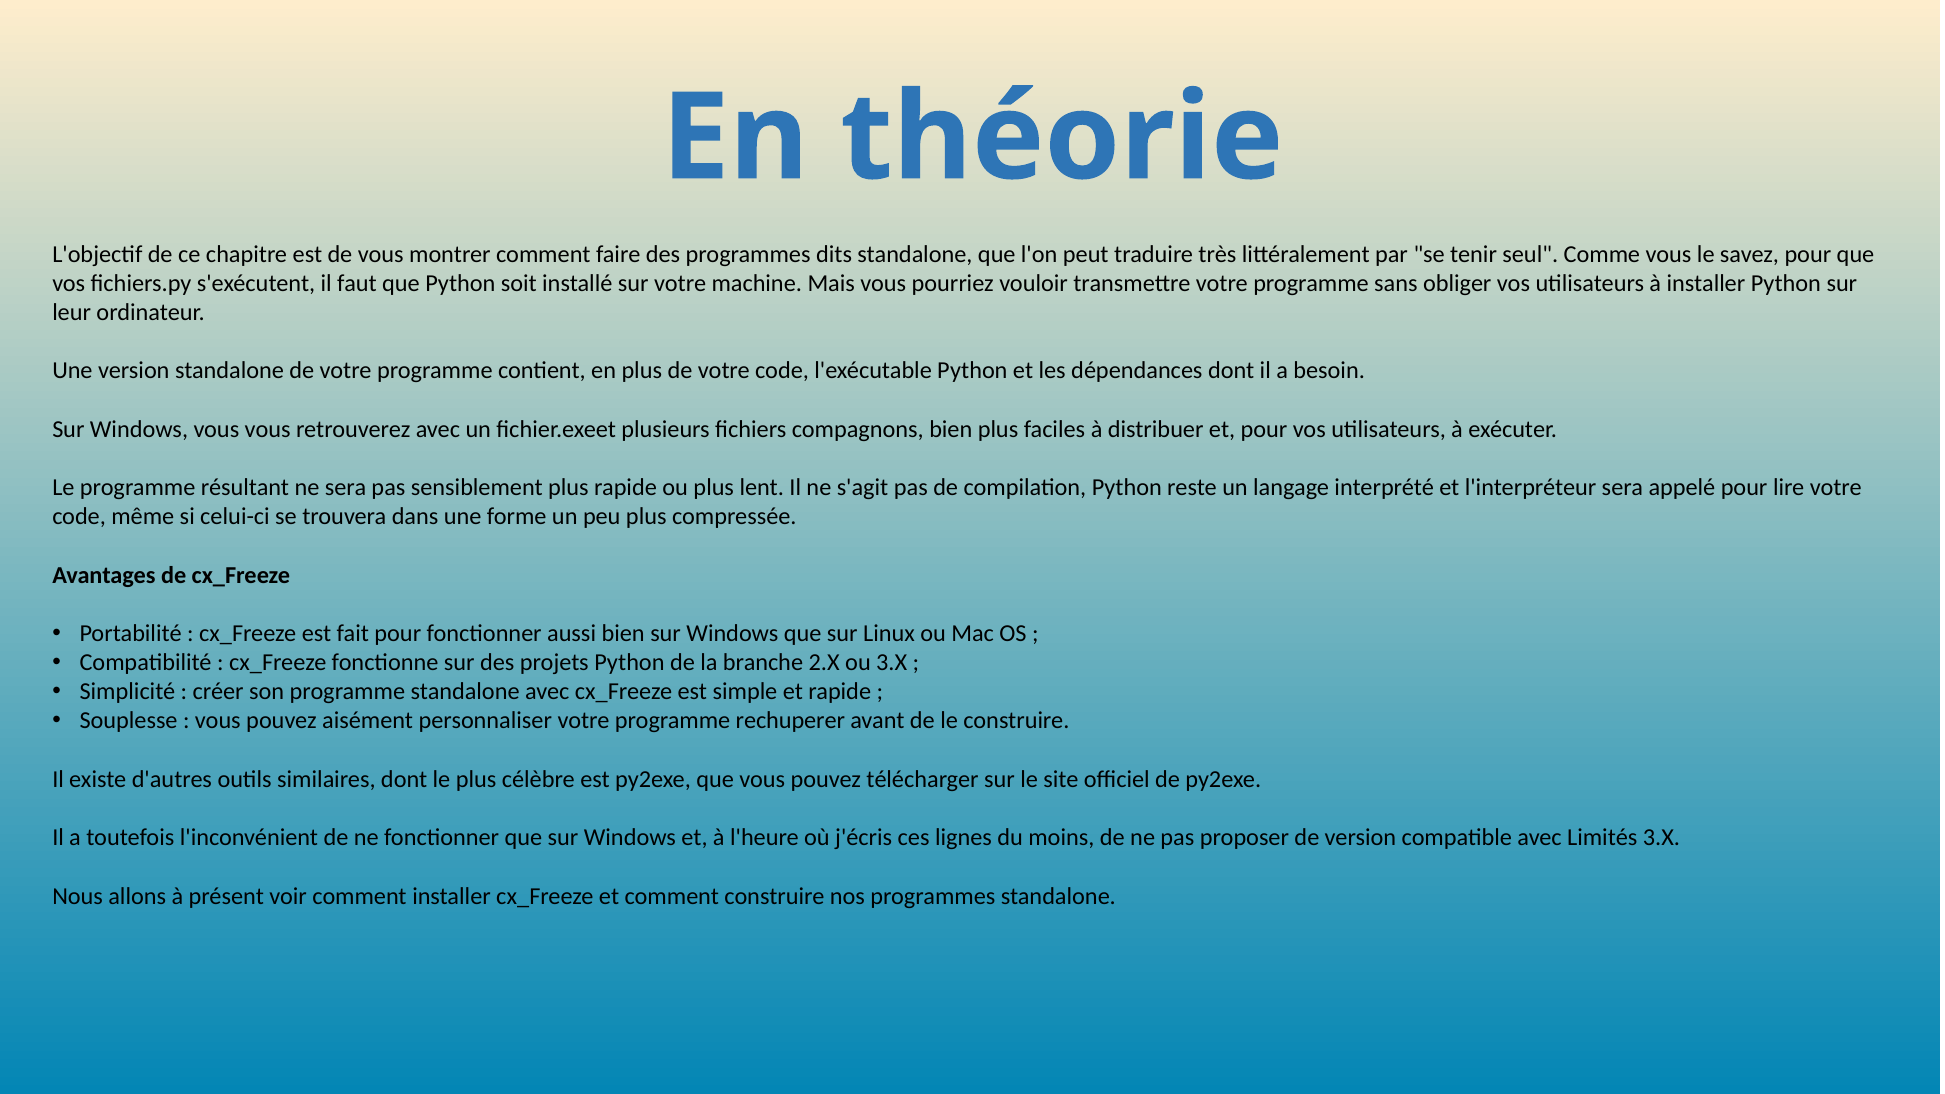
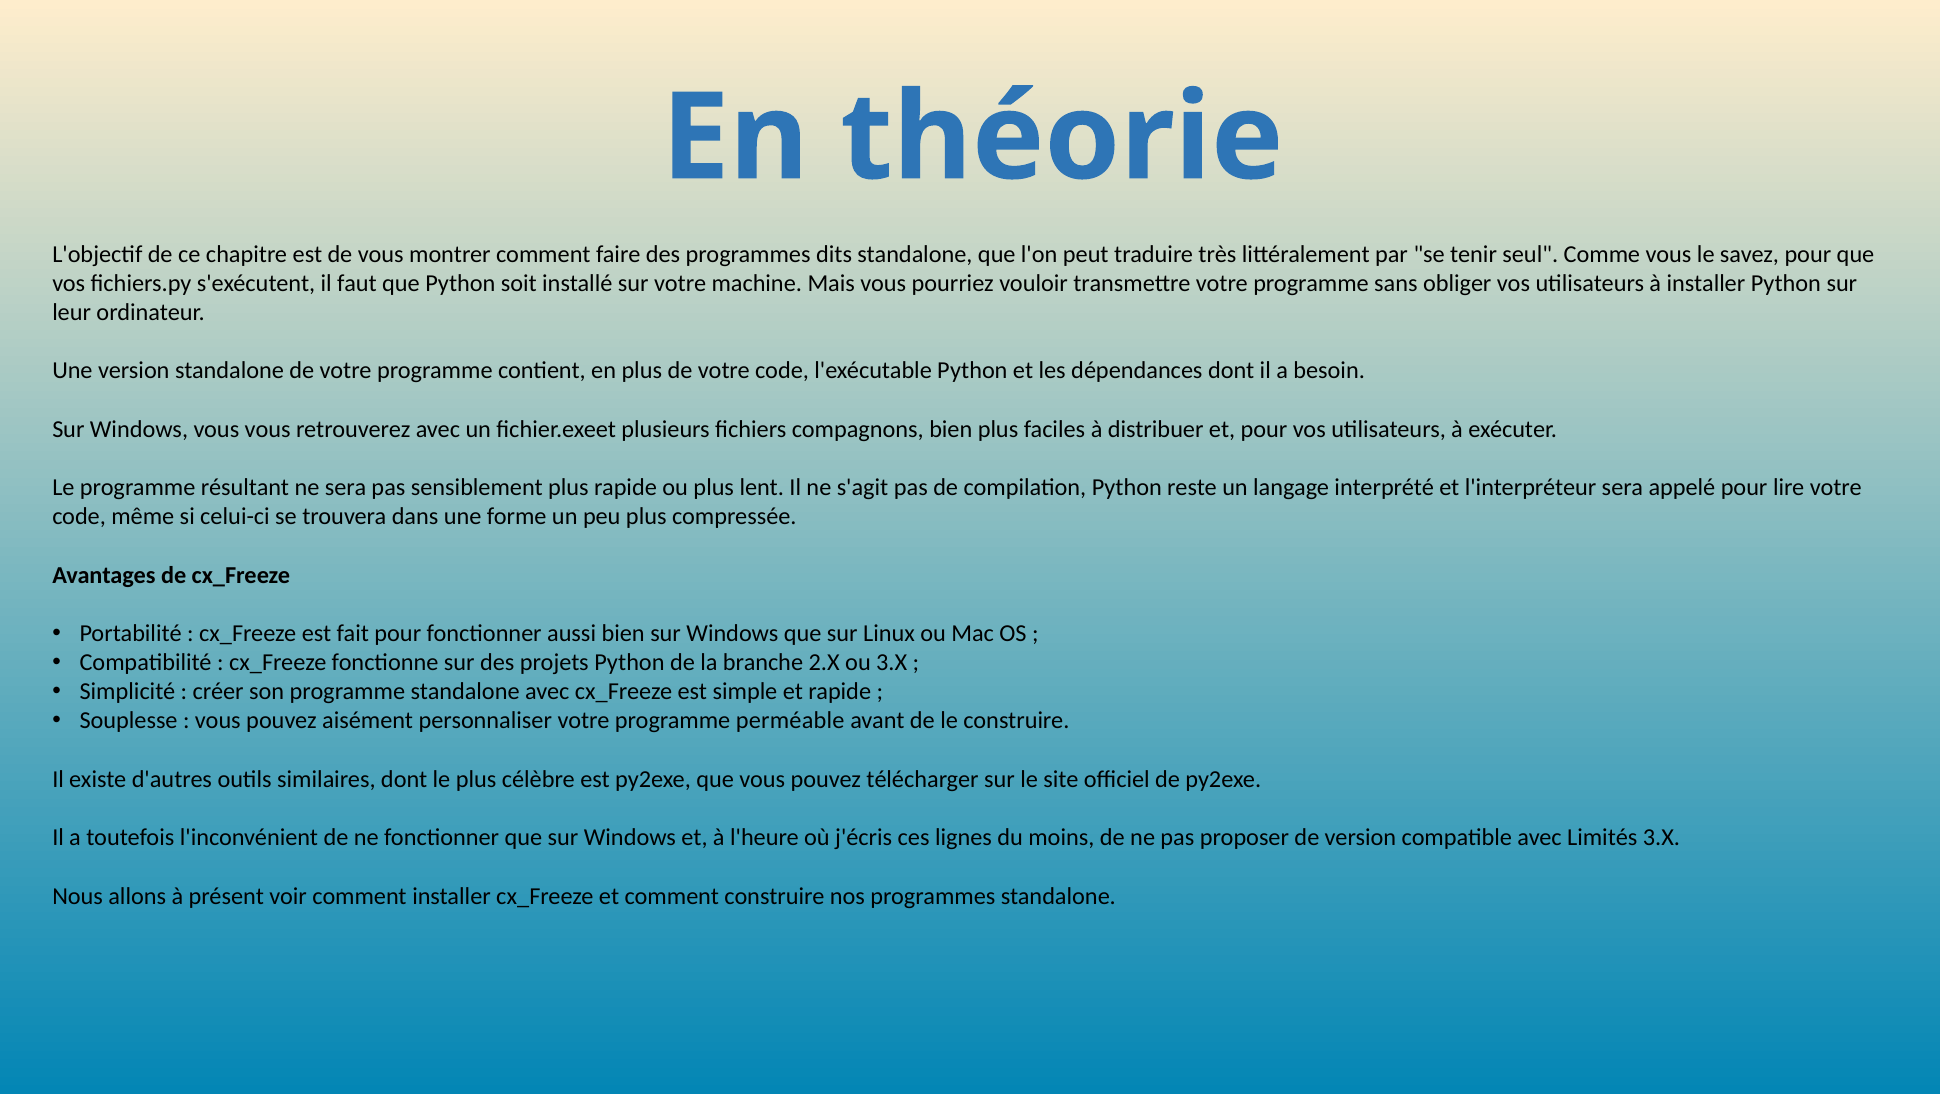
rechuperer: rechuperer -> perméable
